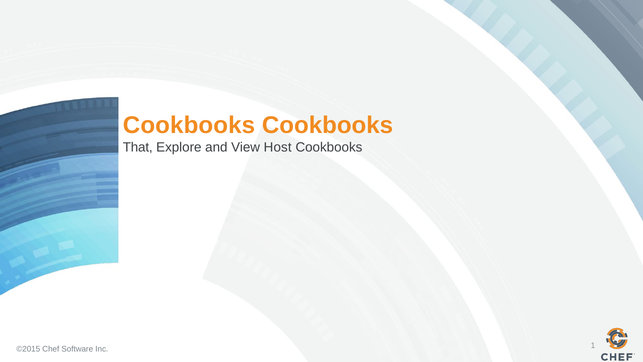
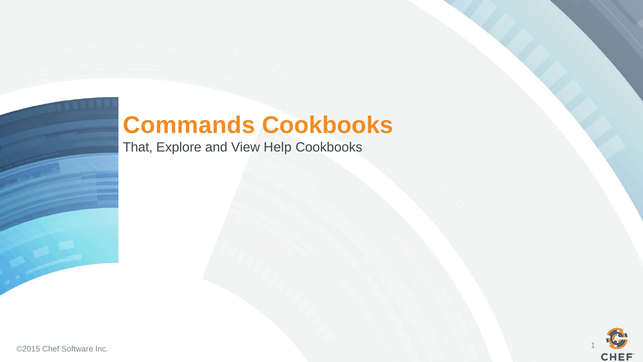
Cookbooks at (189, 125): Cookbooks -> Commands
Host: Host -> Help
